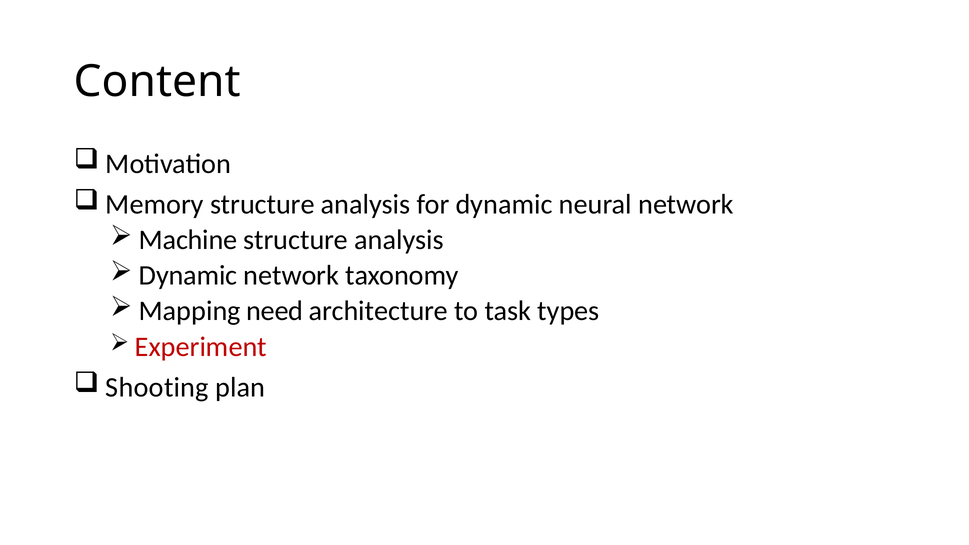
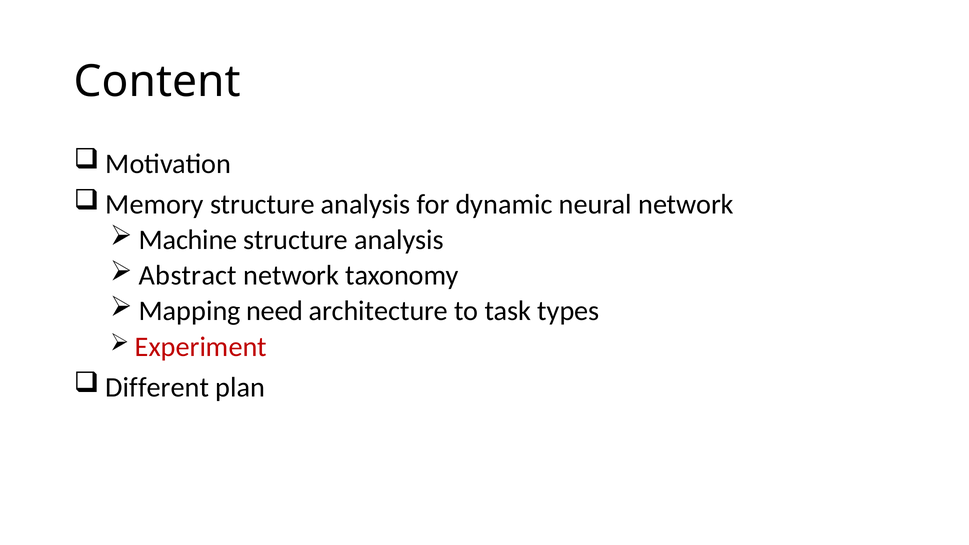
Dynamic at (188, 276): Dynamic -> Abstract
Shooting: Shooting -> Different
